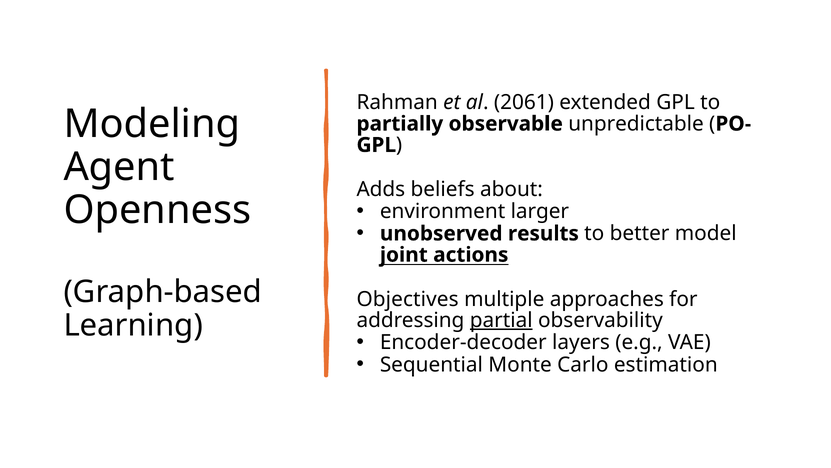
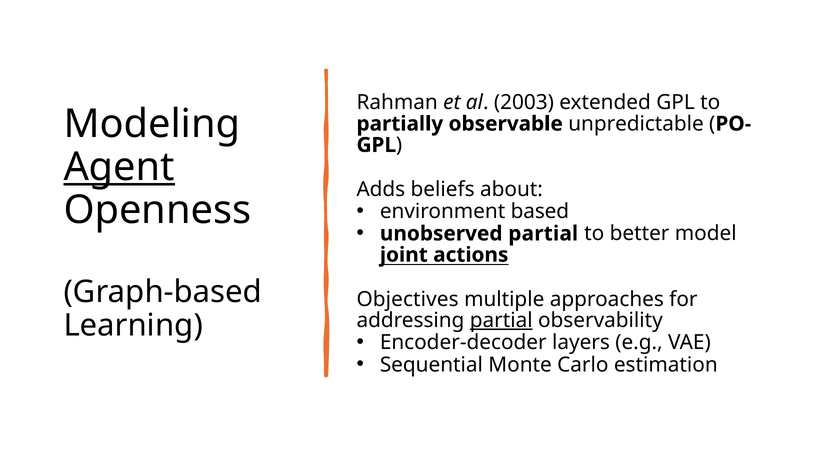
2061: 2061 -> 2003
Agent underline: none -> present
larger: larger -> based
unobserved results: results -> partial
